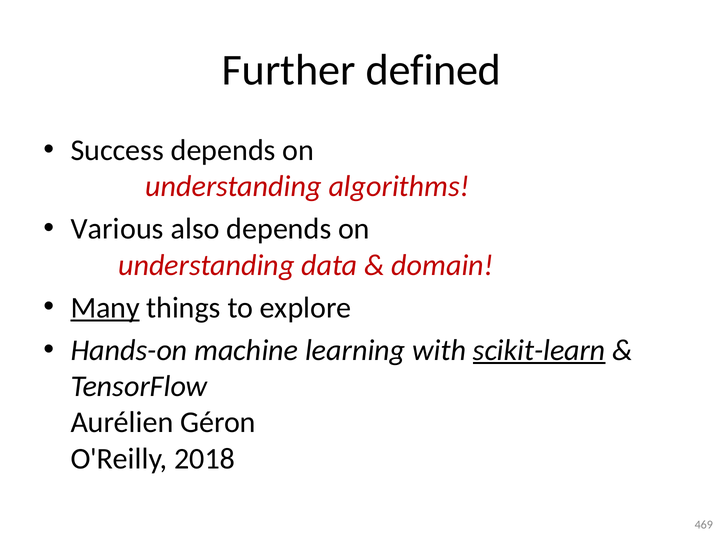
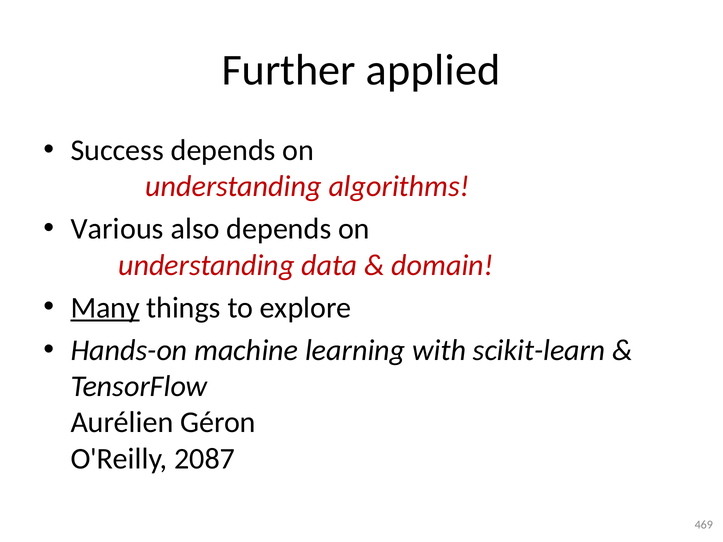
defined: defined -> applied
scikit-learn underline: present -> none
2018: 2018 -> 2087
